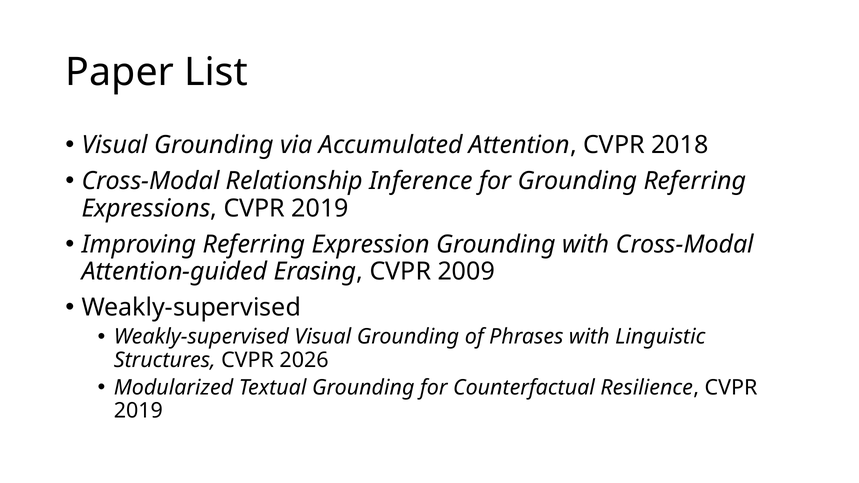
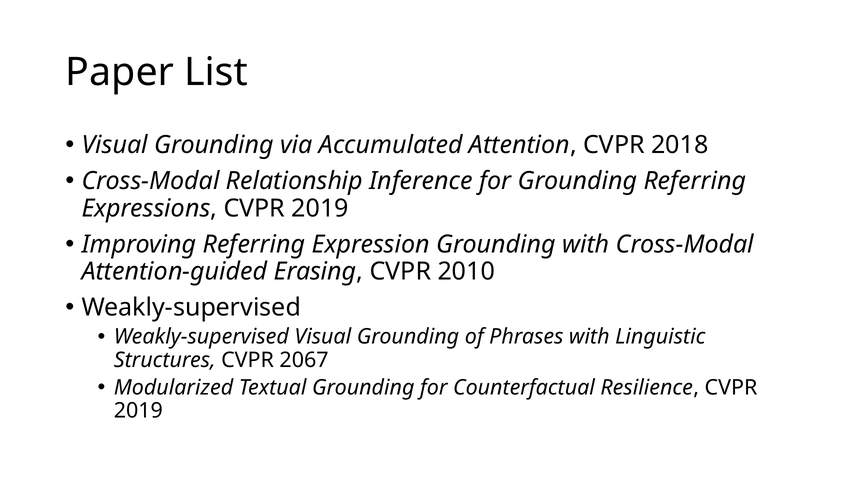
2009: 2009 -> 2010
2026: 2026 -> 2067
